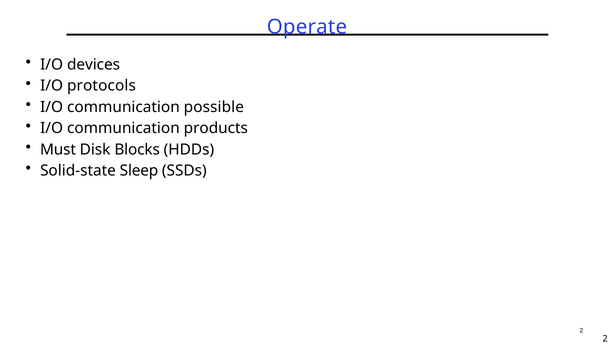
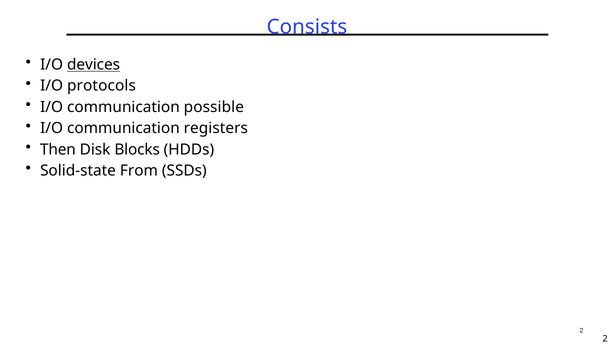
Operate: Operate -> Consists
devices underline: none -> present
products: products -> registers
Must: Must -> Then
Sleep: Sleep -> From
